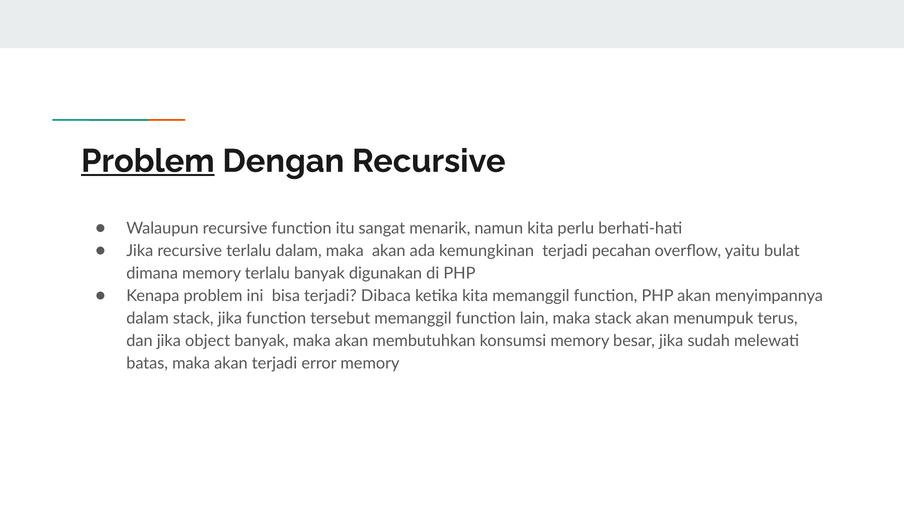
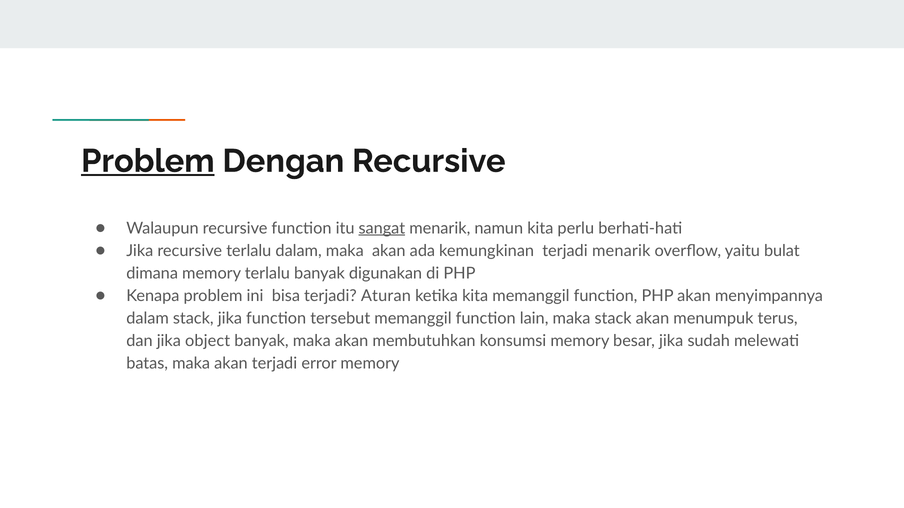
sangat underline: none -> present
terjadi pecahan: pecahan -> menarik
Dibaca: Dibaca -> Aturan
